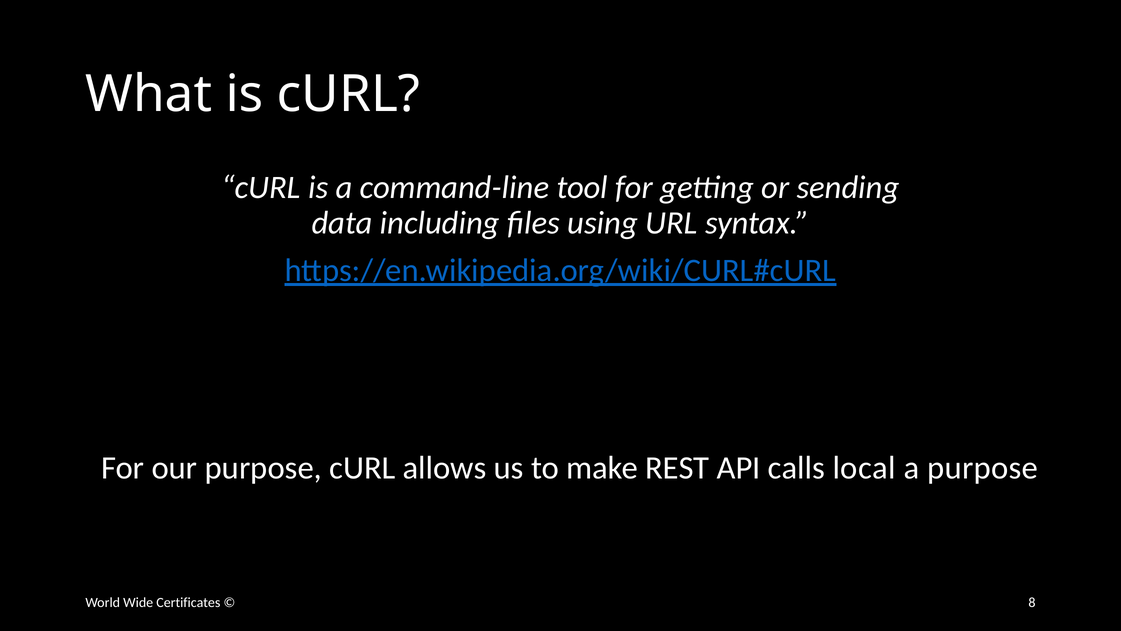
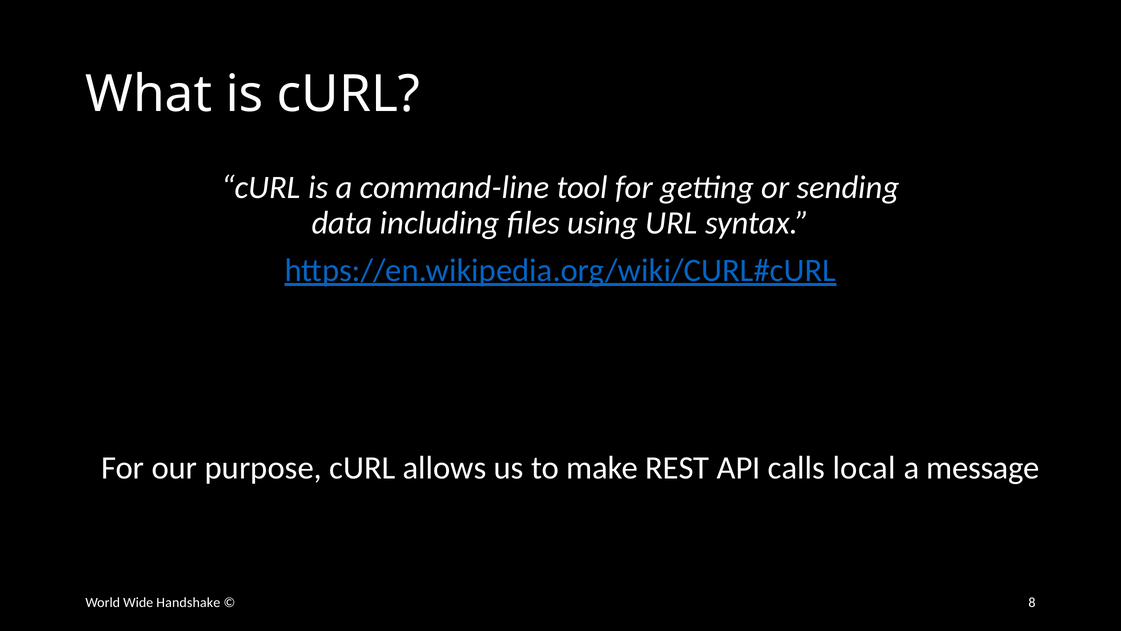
a purpose: purpose -> message
Certificates: Certificates -> Handshake
